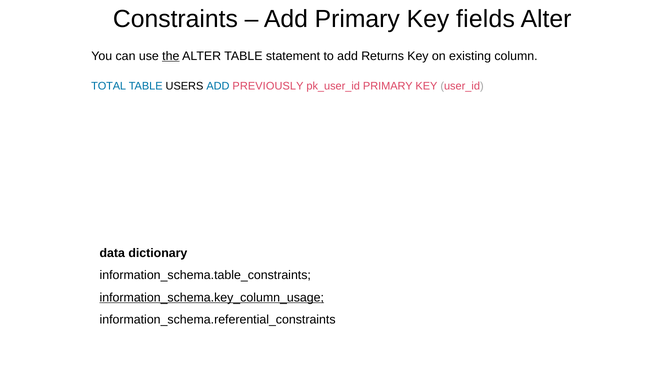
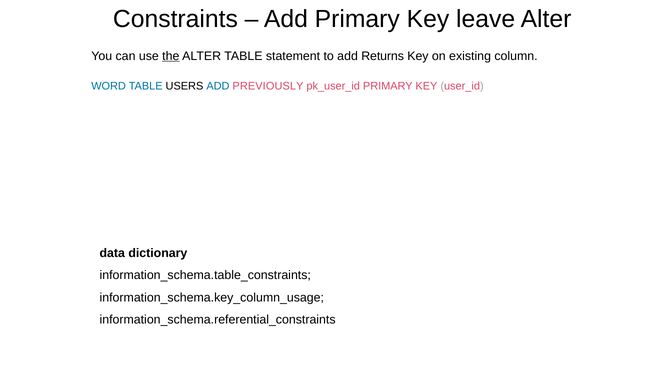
fields: fields -> leave
TOTAL: TOTAL -> WORD
information_schema.key_column_usage underline: present -> none
